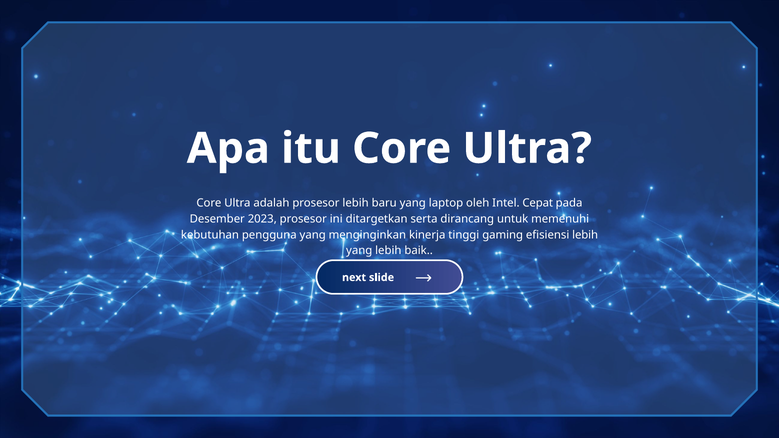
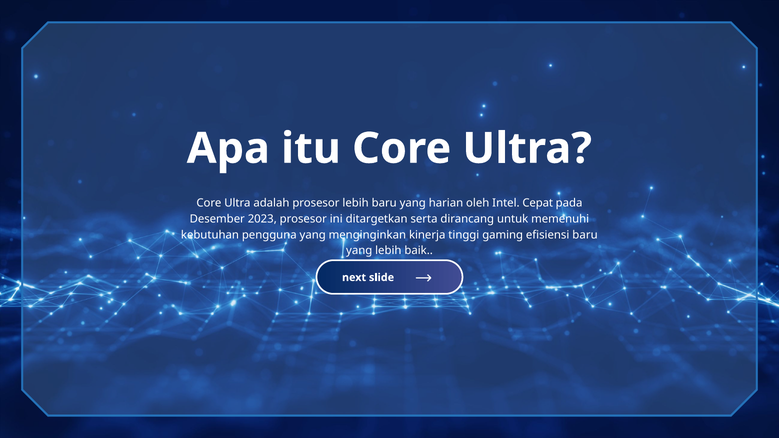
laptop: laptop -> harian
efisiensi lebih: lebih -> baru
